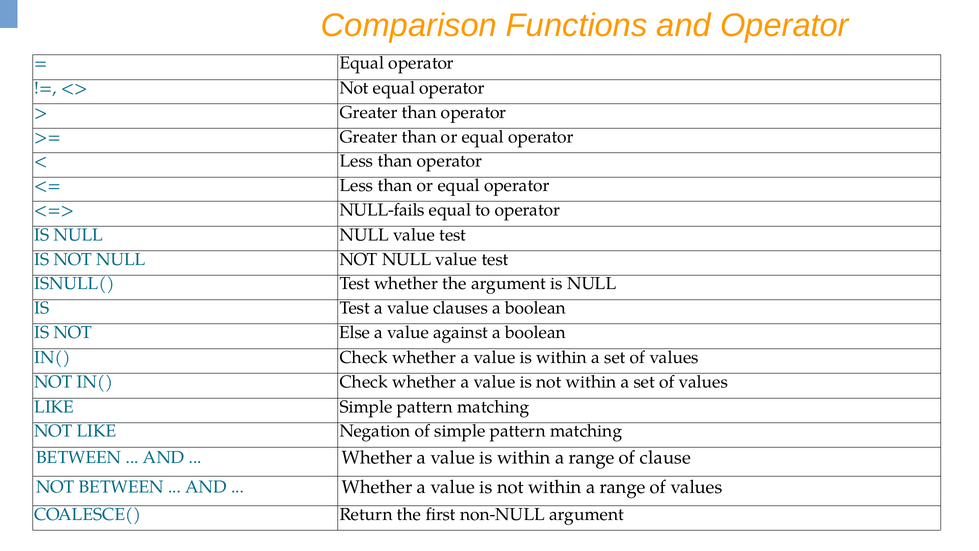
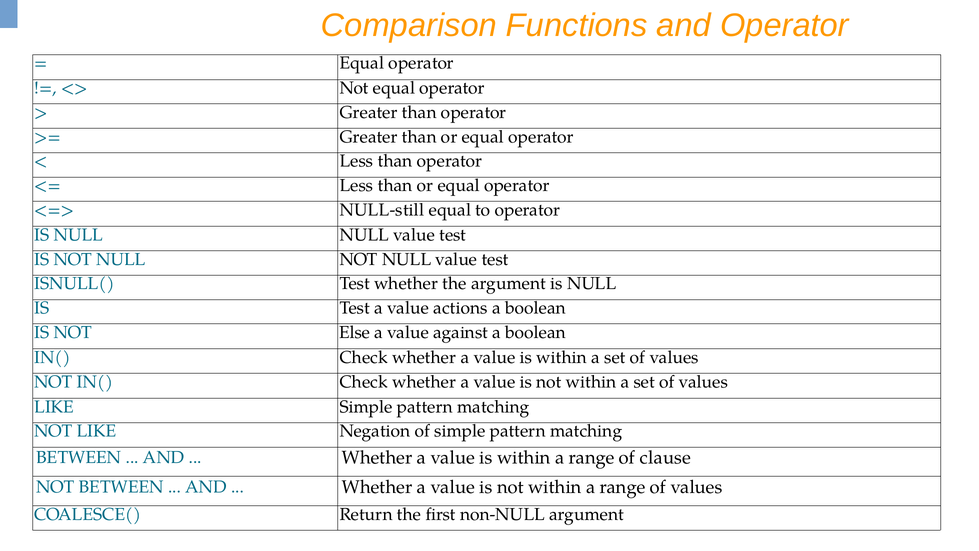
NULL-fails: NULL-fails -> NULL-still
clauses: clauses -> actions
